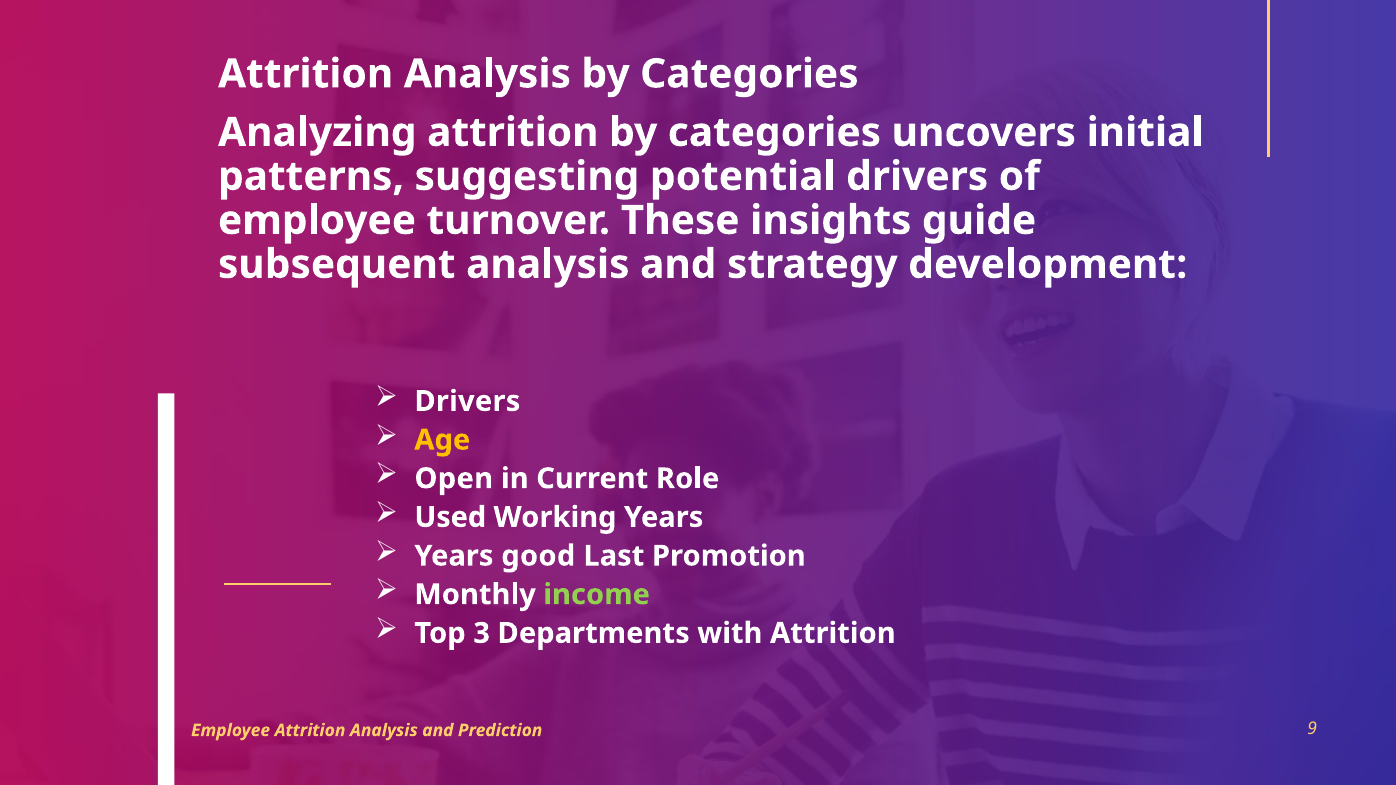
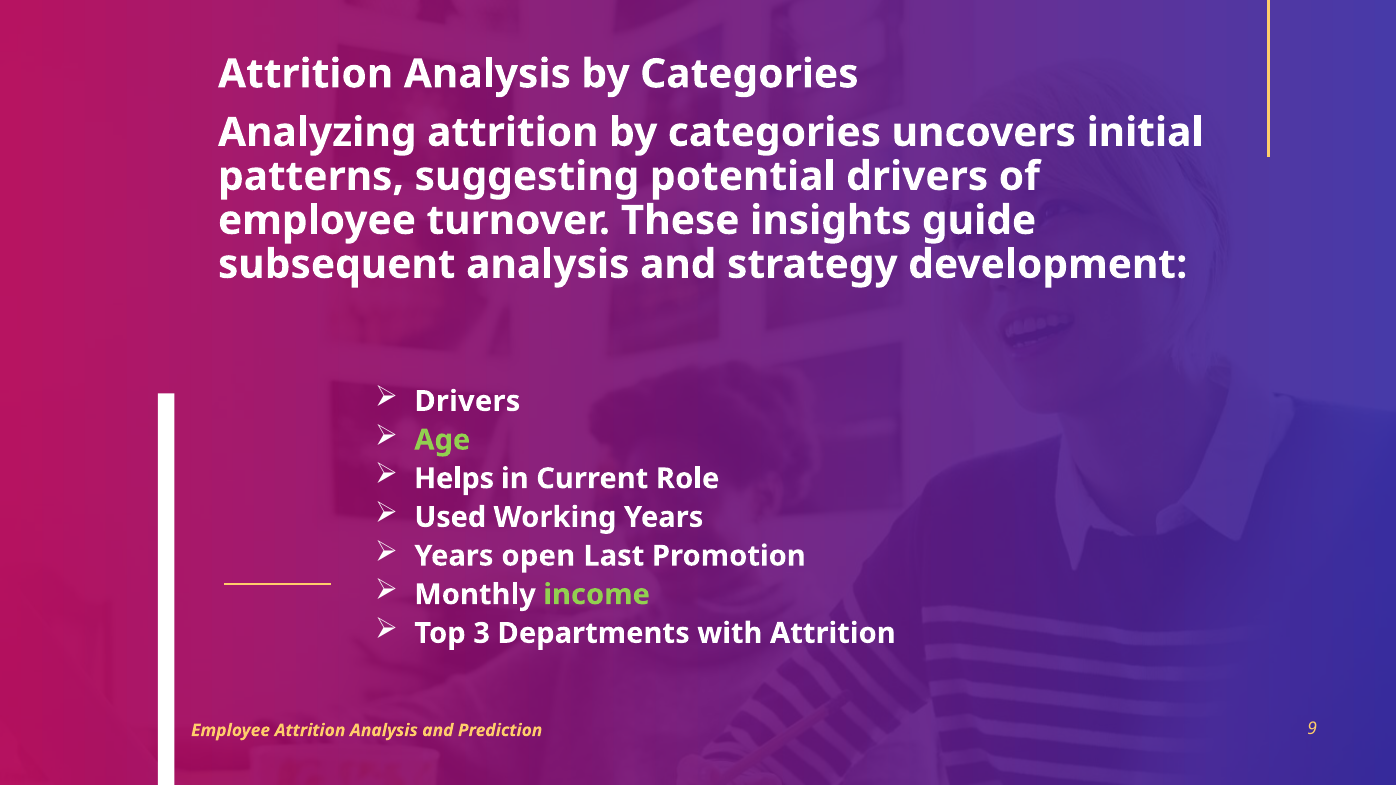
Age colour: yellow -> light green
Open: Open -> Helps
good: good -> open
